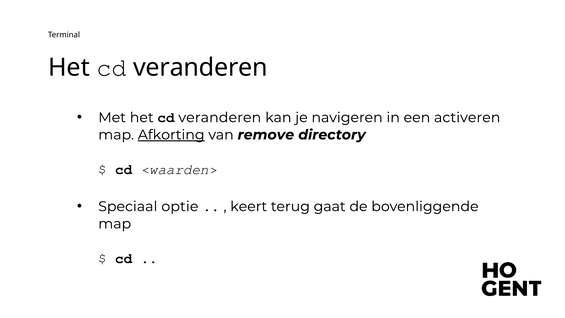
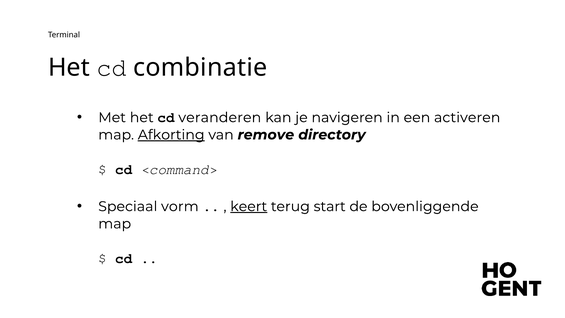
veranderen at (200, 68): veranderen -> combinatie
<waarden>: <waarden> -> <command>
optie: optie -> vorm
keert underline: none -> present
gaat: gaat -> start
